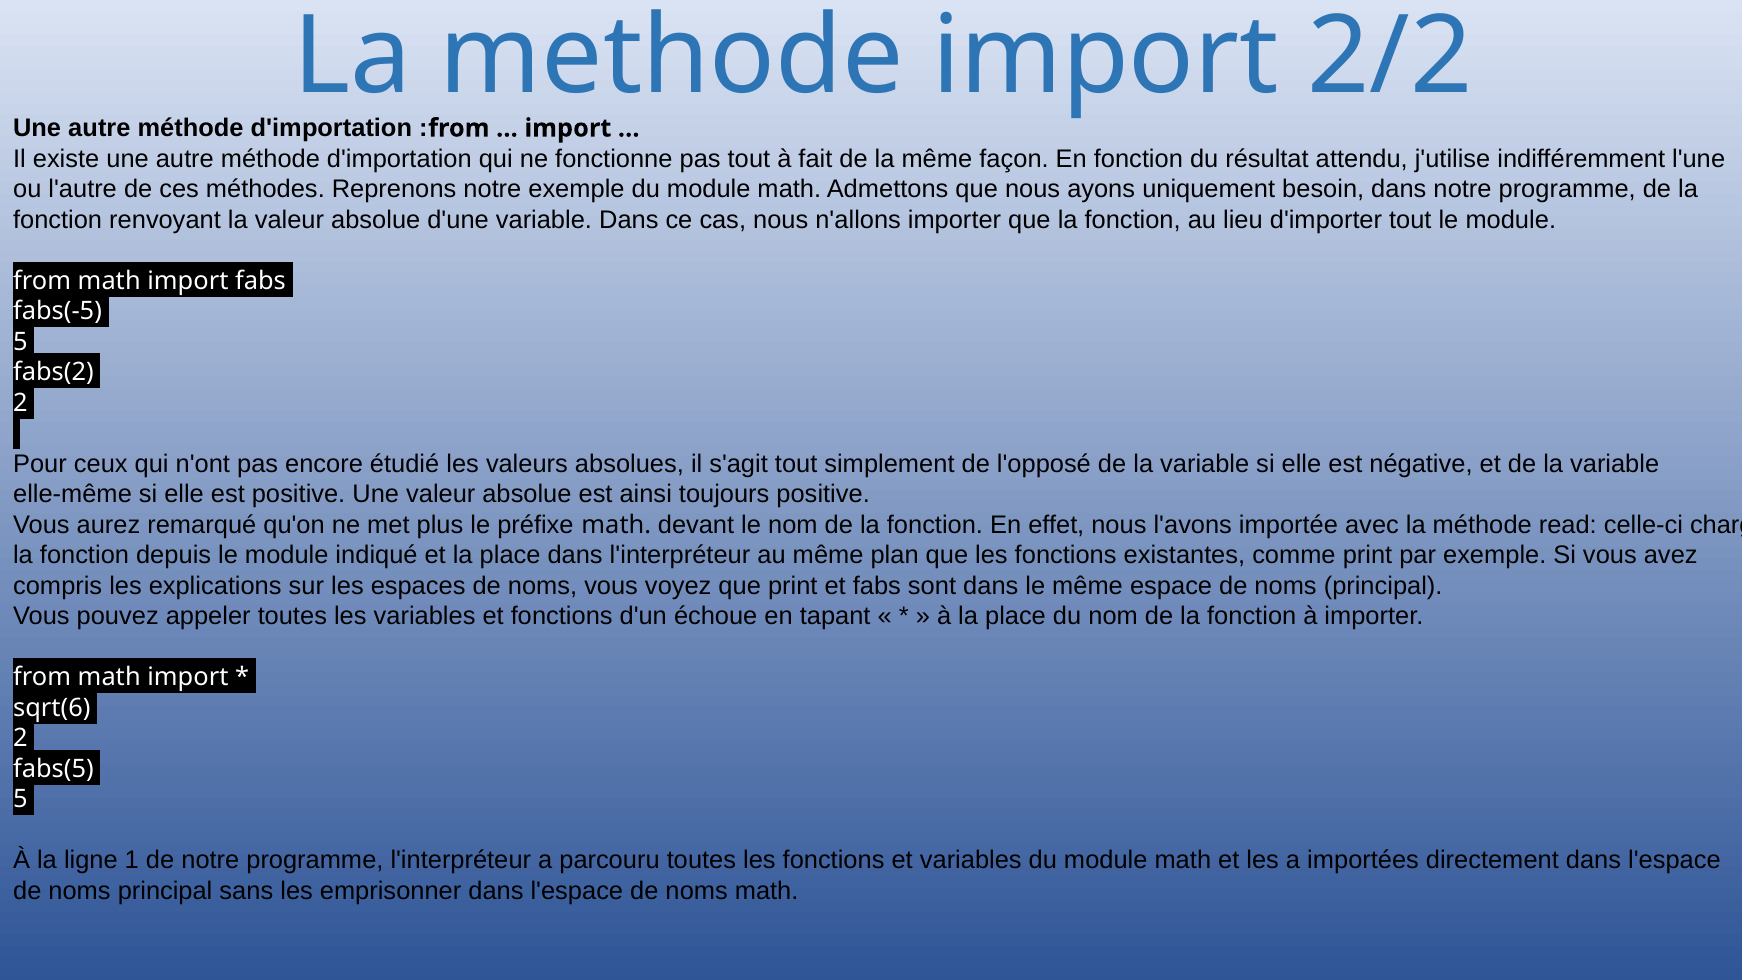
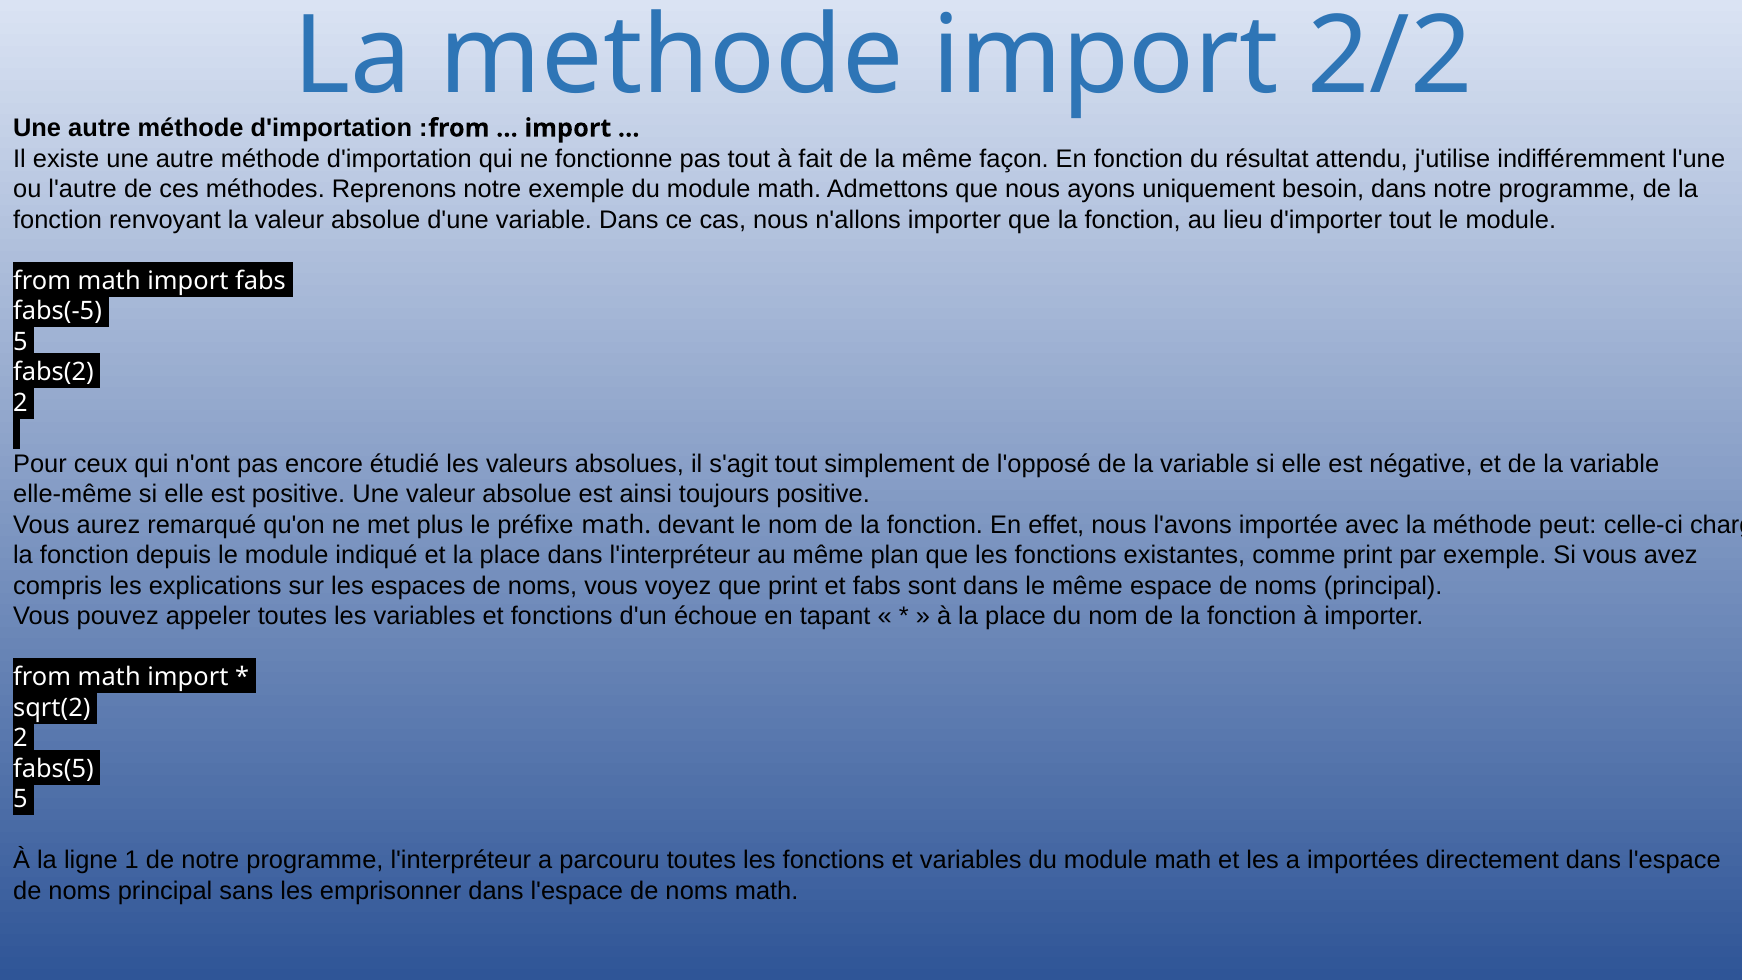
read: read -> peut
sqrt(6: sqrt(6 -> sqrt(2
